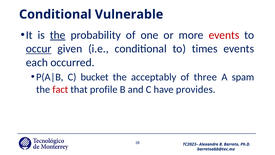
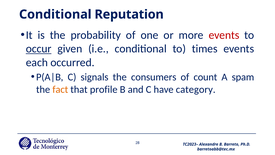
Vulnerable: Vulnerable -> Reputation
the at (58, 35) underline: present -> none
bucket: bucket -> signals
acceptably: acceptably -> consumers
three: three -> count
fact colour: red -> orange
provides: provides -> category
